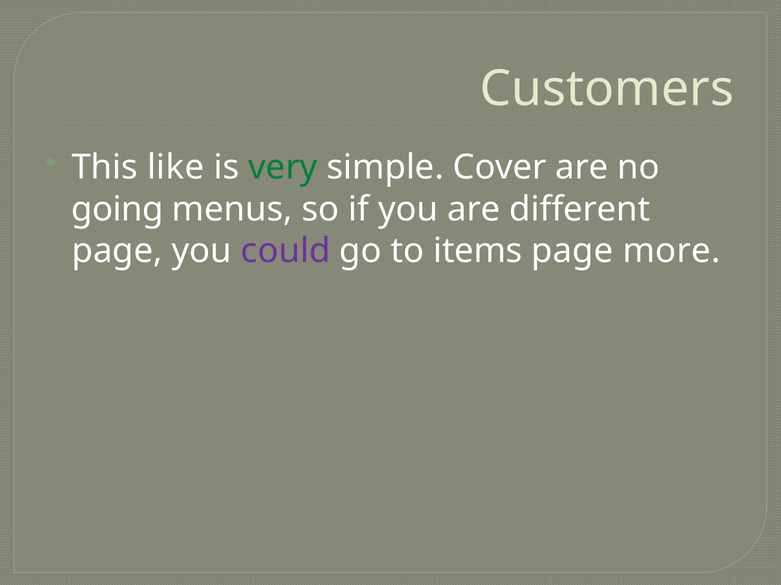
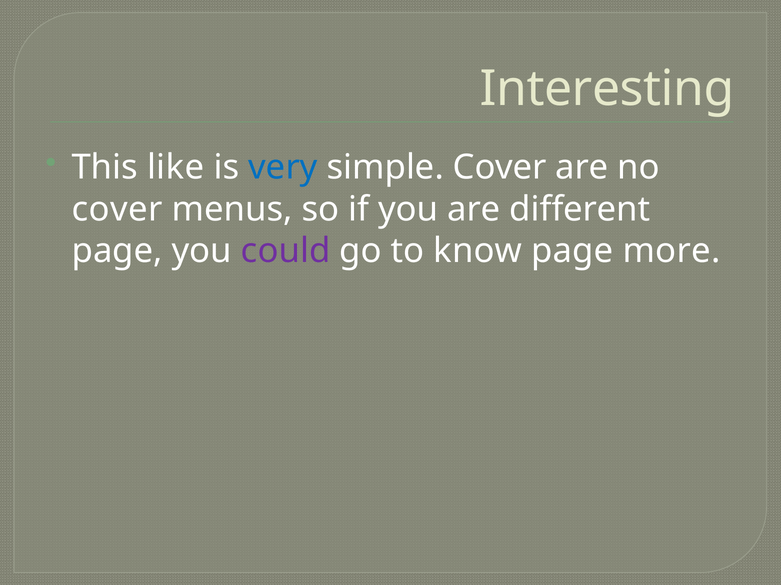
Customers: Customers -> Interesting
very colour: green -> blue
going at (117, 209): going -> cover
items: items -> know
